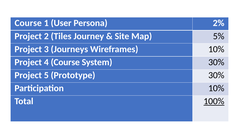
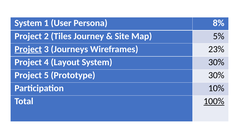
Course at (28, 23): Course -> System
2%: 2% -> 8%
Project at (28, 49) underline: none -> present
Wireframes 10%: 10% -> 23%
4 Course: Course -> Layout
